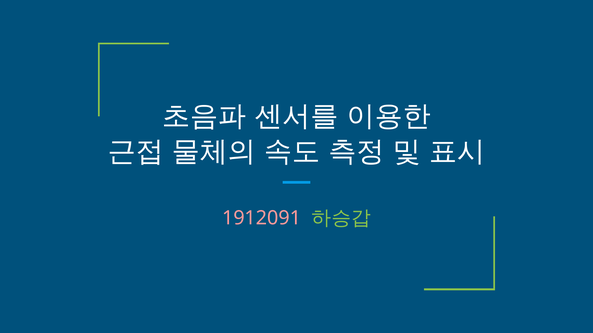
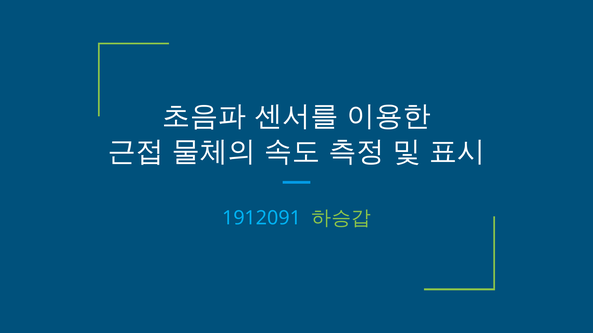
1912091 colour: pink -> light blue
